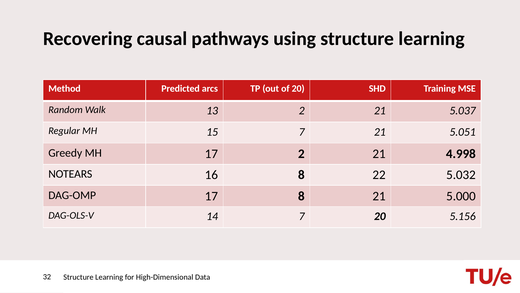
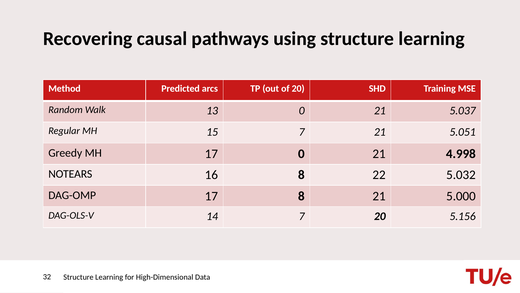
13 2: 2 -> 0
17 2: 2 -> 0
